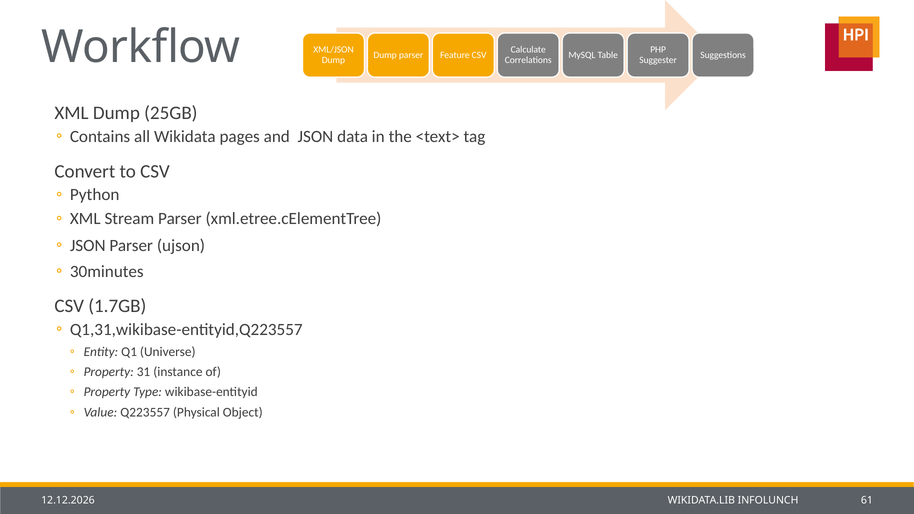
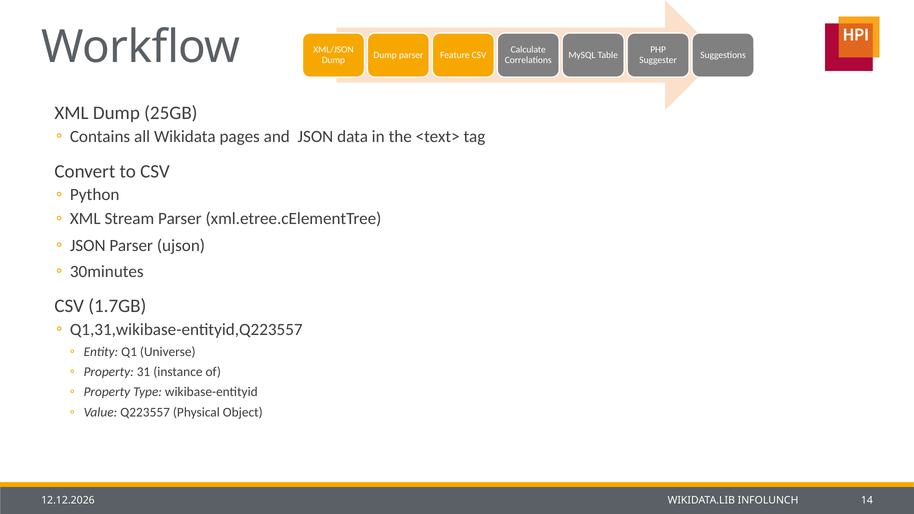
61: 61 -> 14
